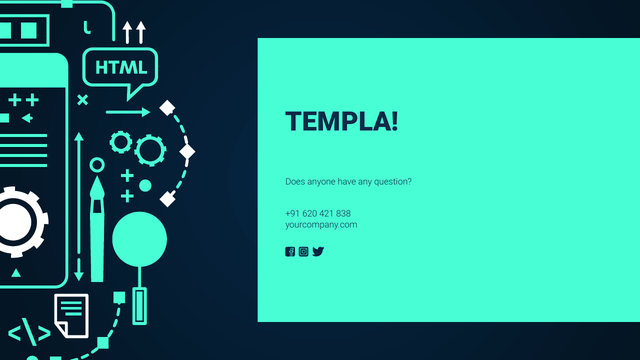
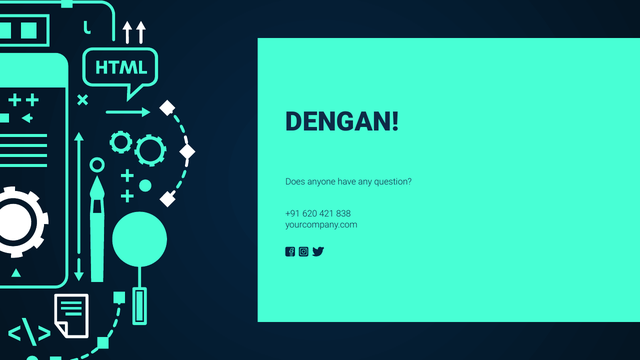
TEMPLA: TEMPLA -> DENGAN
